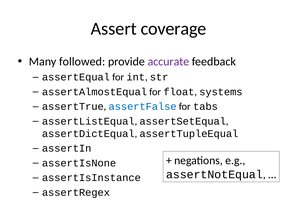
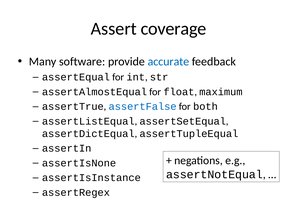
followed: followed -> software
accurate colour: purple -> blue
systems: systems -> maximum
tabs: tabs -> both
